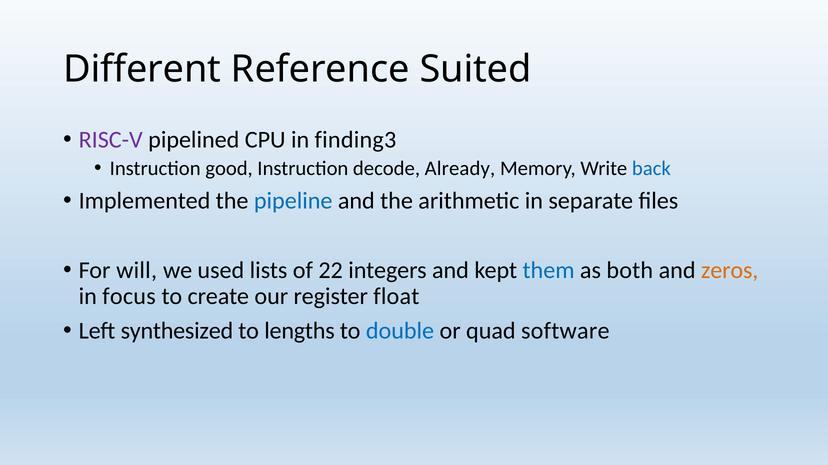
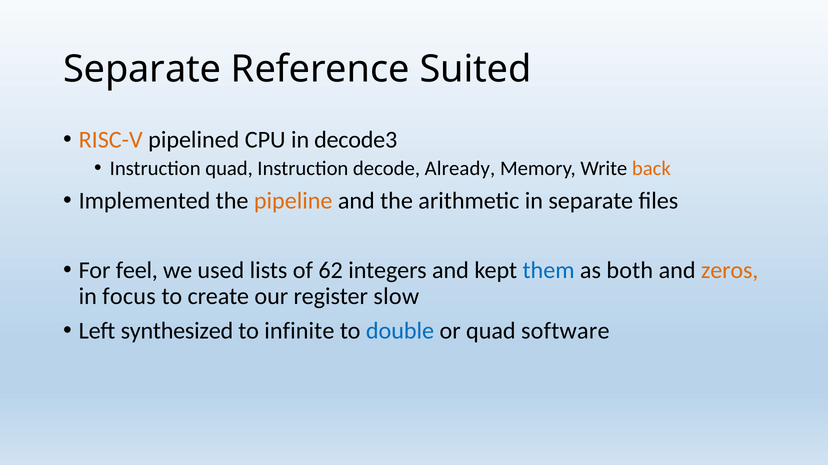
Different at (142, 70): Different -> Separate
RISC-V colour: purple -> orange
finding3: finding3 -> decode3
Instruction good: good -> quad
back colour: blue -> orange
pipeline colour: blue -> orange
will: will -> feel
22: 22 -> 62
float: float -> slow
lengths: lengths -> infinite
